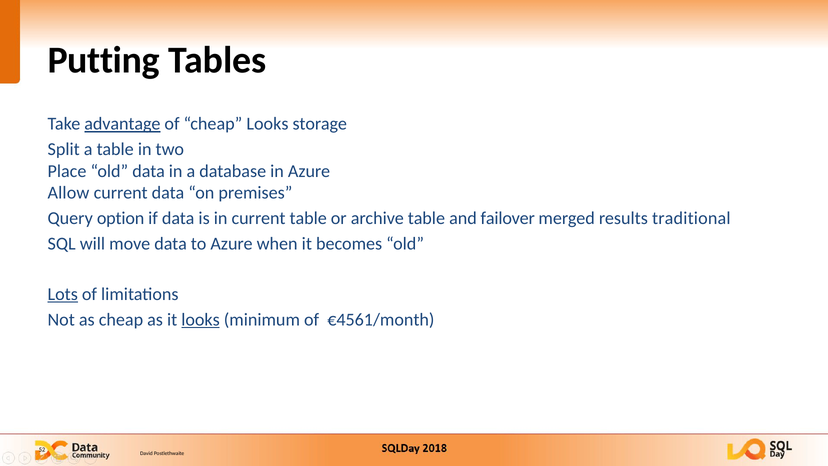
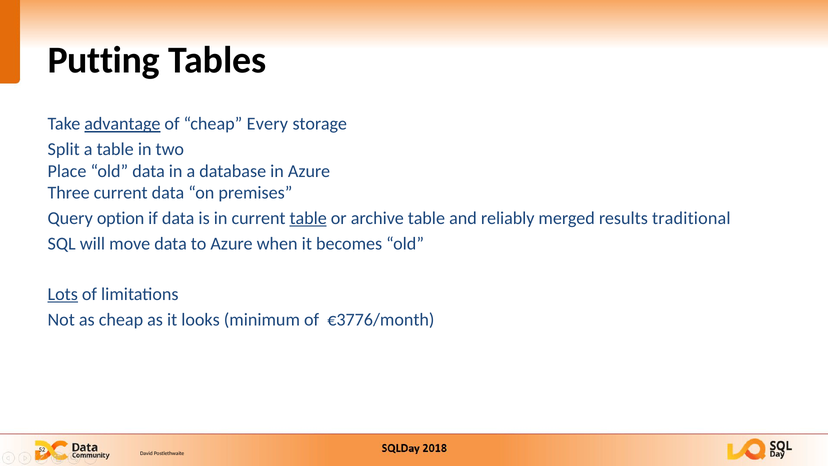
cheap Looks: Looks -> Every
Allow: Allow -> Three
table at (308, 218) underline: none -> present
failover: failover -> reliably
looks at (201, 320) underline: present -> none
€4561/month: €4561/month -> €3776/month
